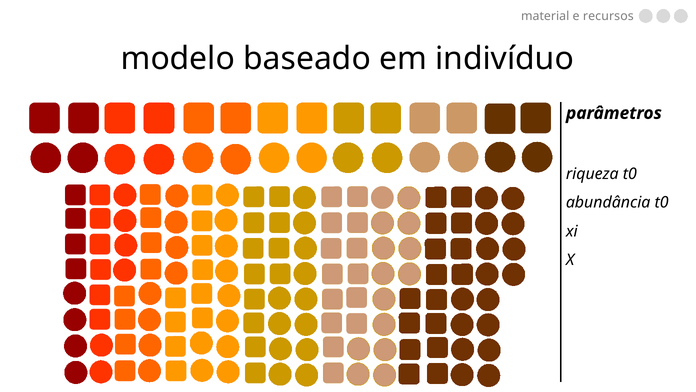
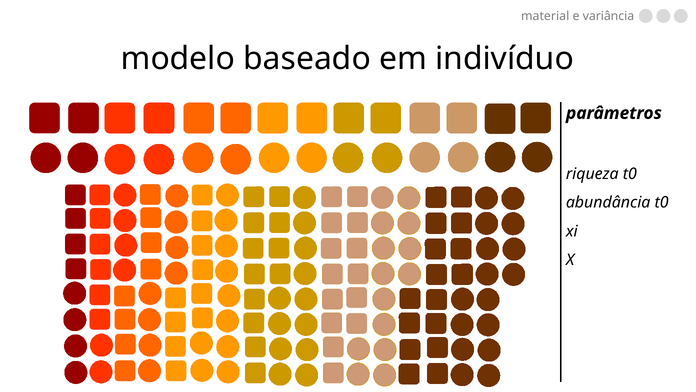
recursos: recursos -> variância
